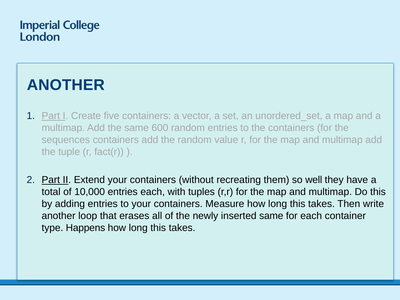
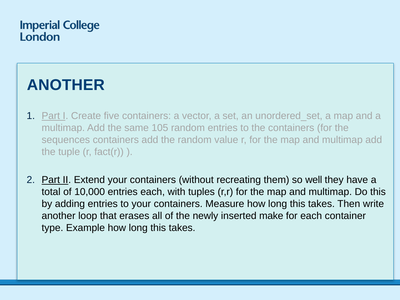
600: 600 -> 105
inserted same: same -> make
Happens: Happens -> Example
